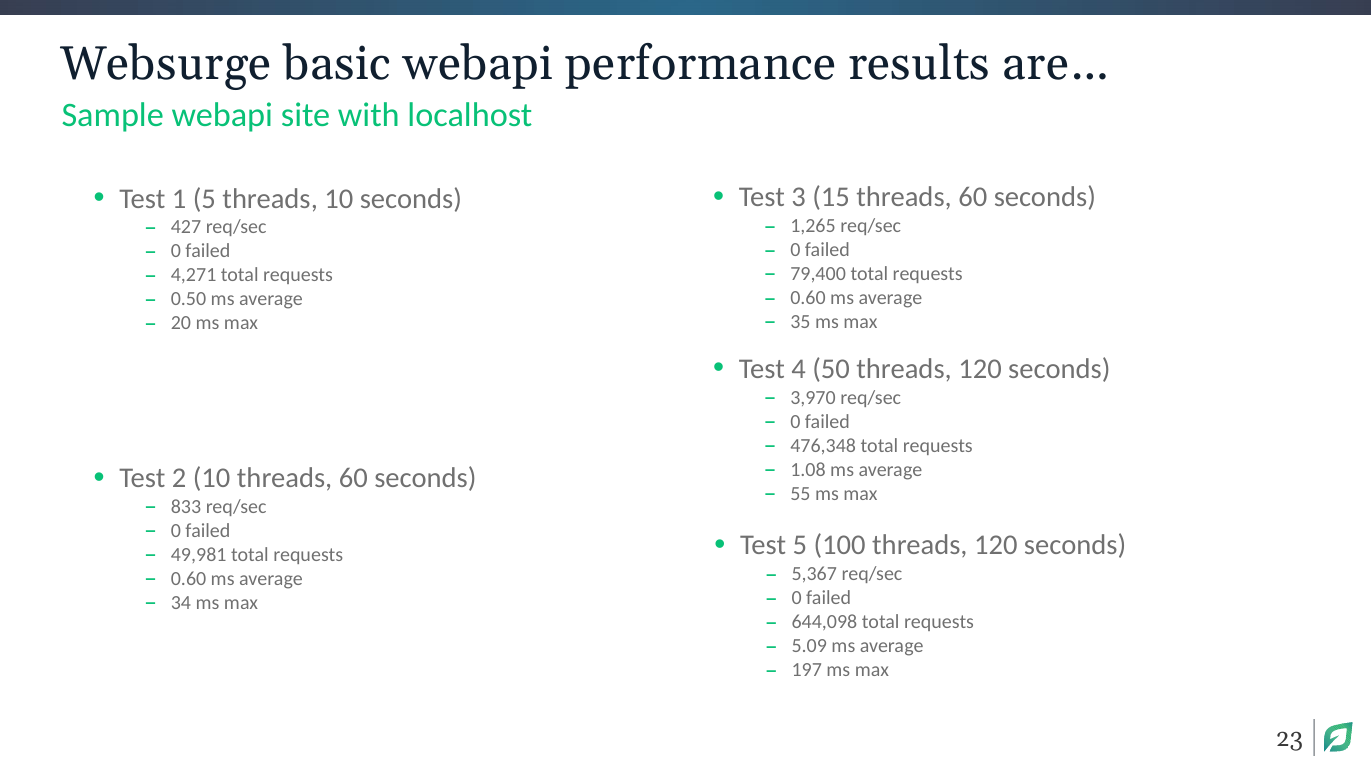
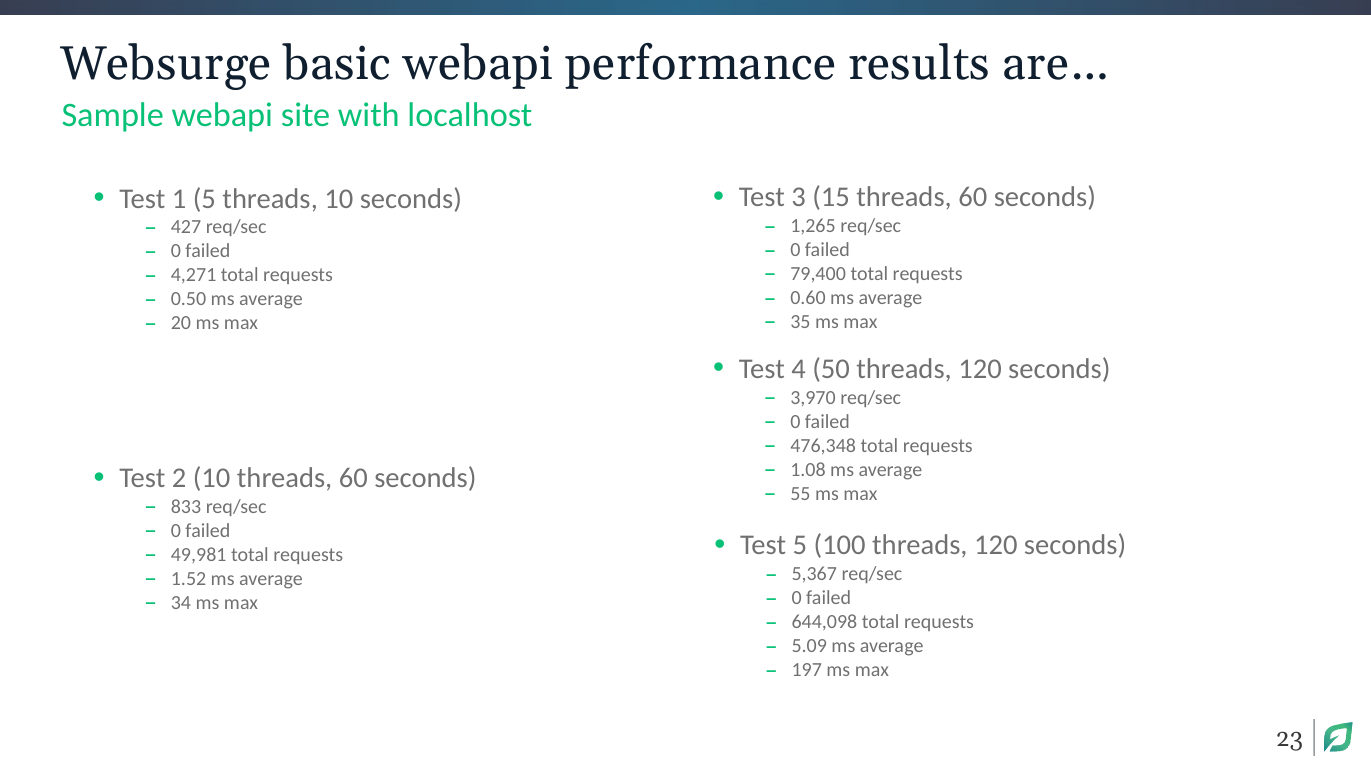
0.60 at (189, 579): 0.60 -> 1.52
